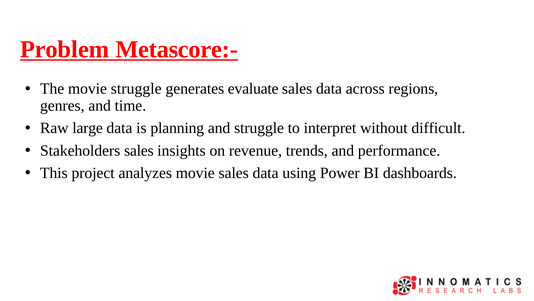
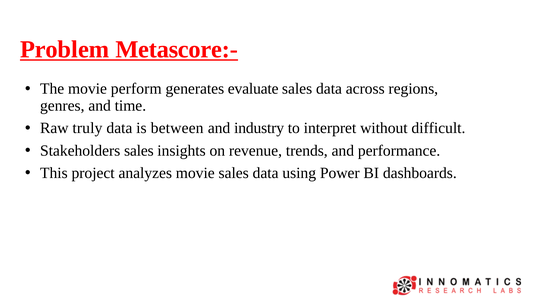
movie struggle: struggle -> perform
large: large -> truly
planning: planning -> between
and struggle: struggle -> industry
